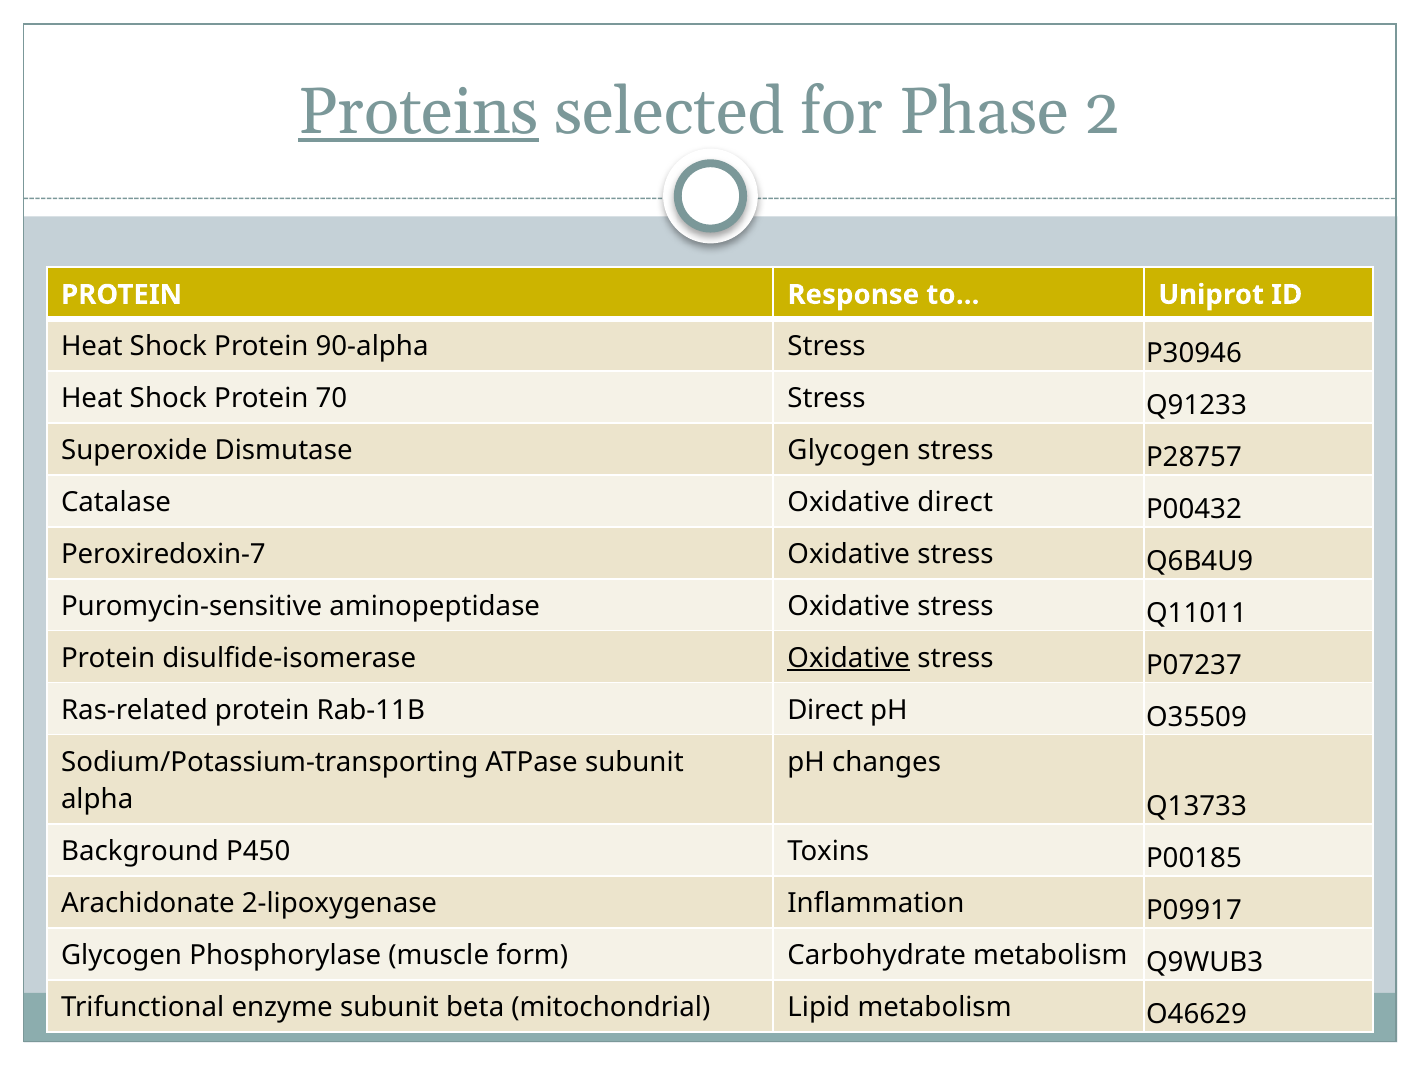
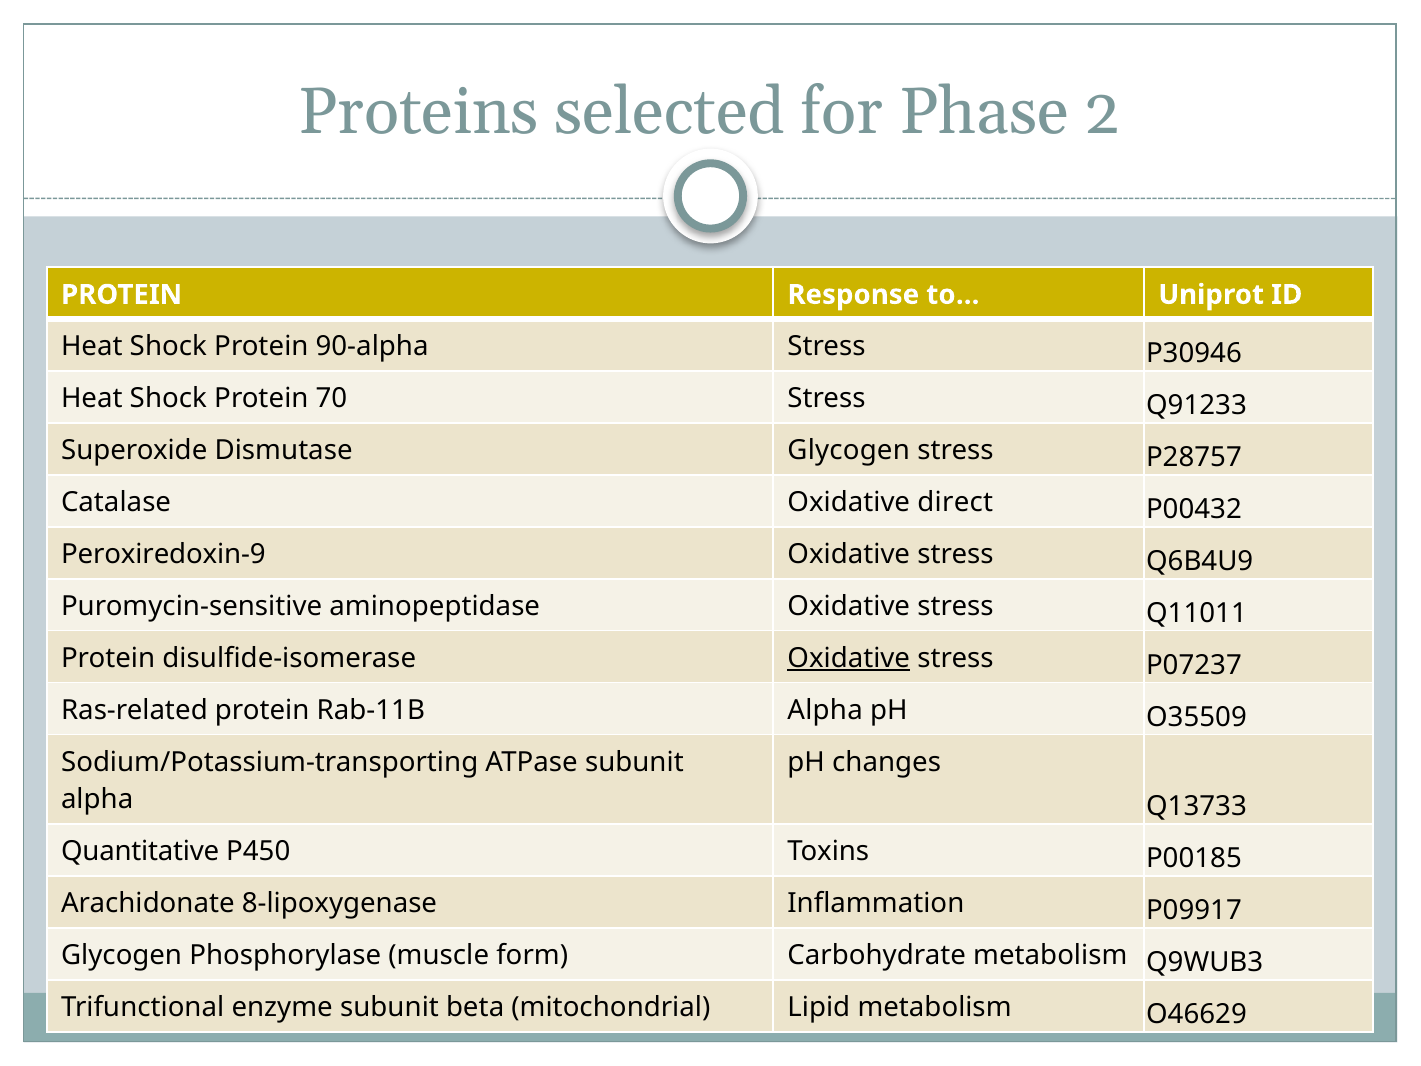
Proteins underline: present -> none
Peroxiredoxin-7: Peroxiredoxin-7 -> Peroxiredoxin-9
Rab-11B Direct: Direct -> Alpha
Background: Background -> Quantitative
2-lipoxygenase: 2-lipoxygenase -> 8-lipoxygenase
